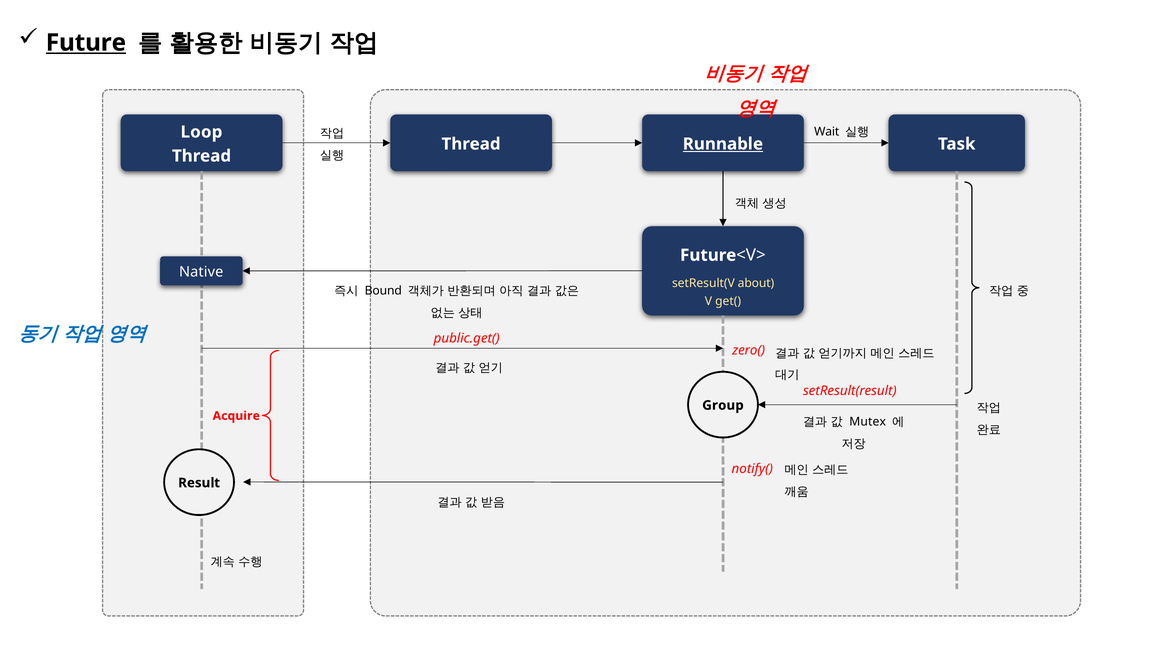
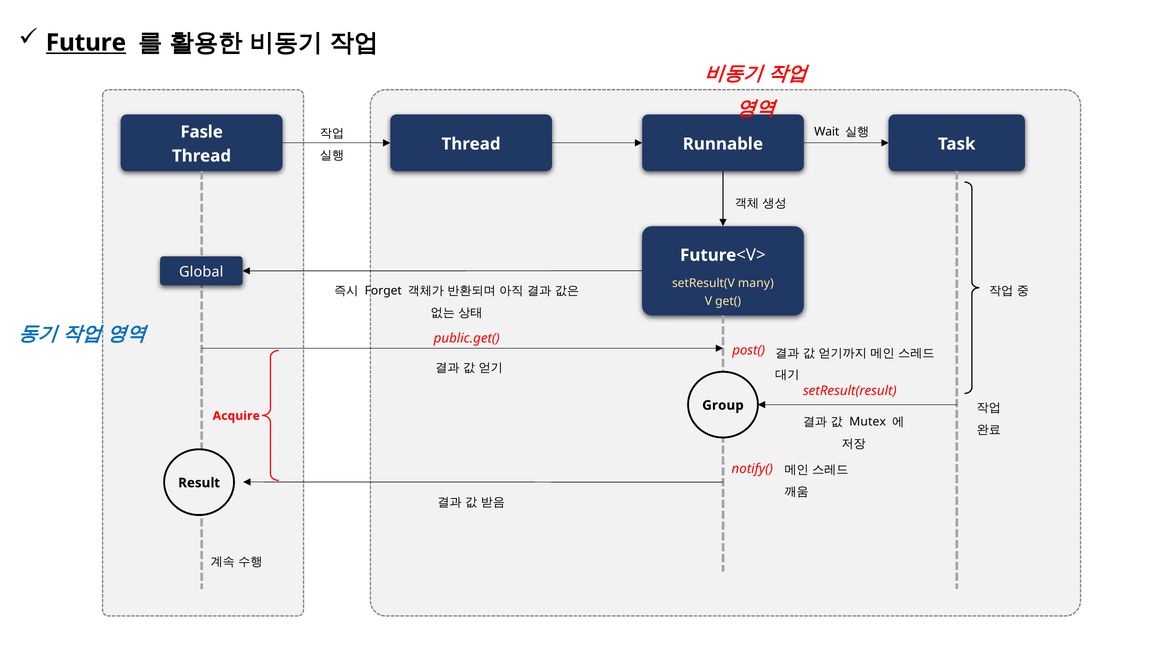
Loop: Loop -> Fasle
Runnable underline: present -> none
Native: Native -> Global
about: about -> many
Bound: Bound -> Forget
zero(: zero( -> post(
